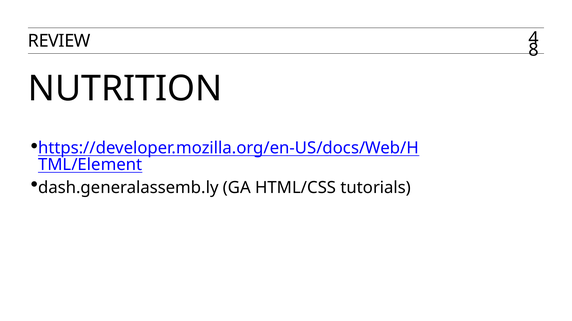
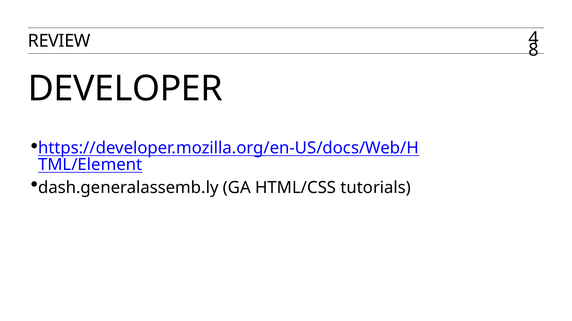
NUTRITION: NUTRITION -> DEVELOPER
